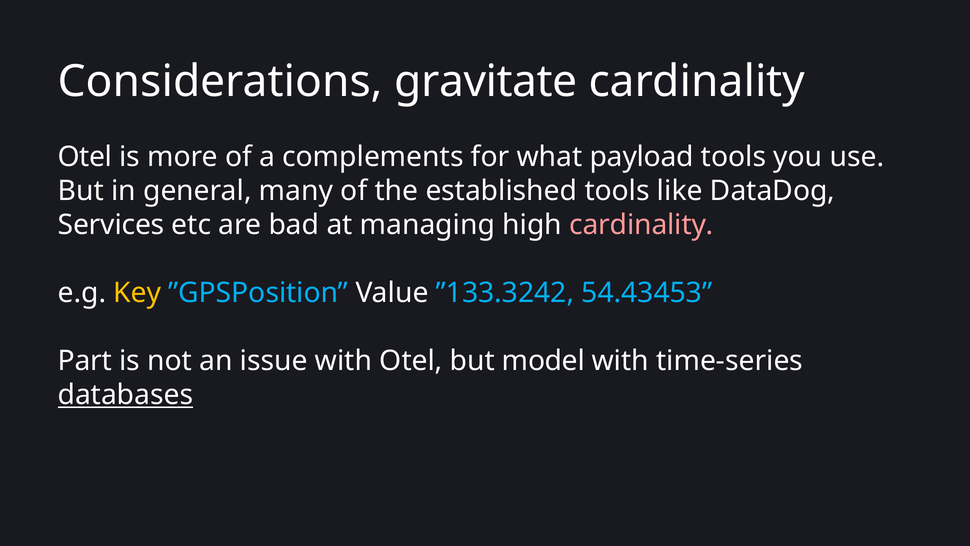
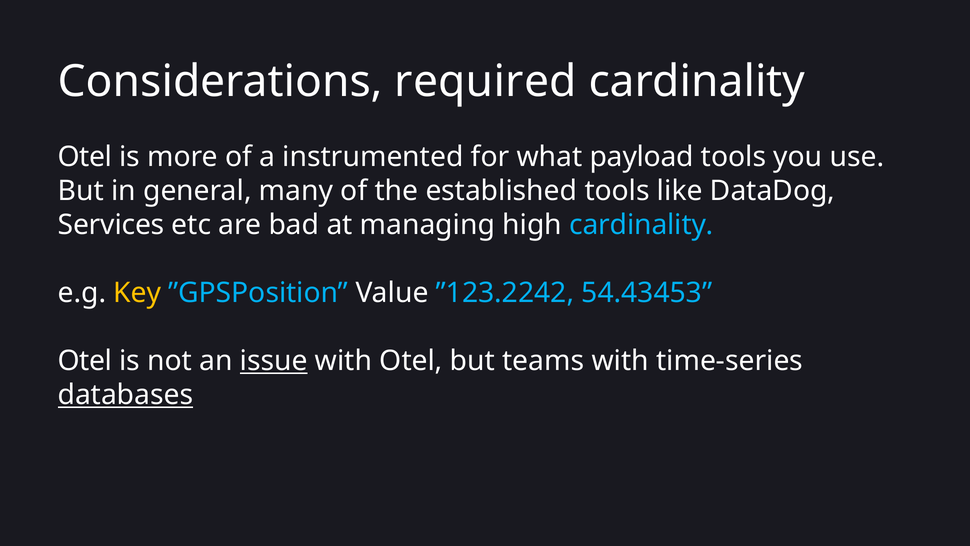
gravitate: gravitate -> required
complements: complements -> instrumented
cardinality at (641, 225) colour: pink -> light blue
”133.3242: ”133.3242 -> ”123.2242
Part at (85, 361): Part -> Otel
issue underline: none -> present
model: model -> teams
